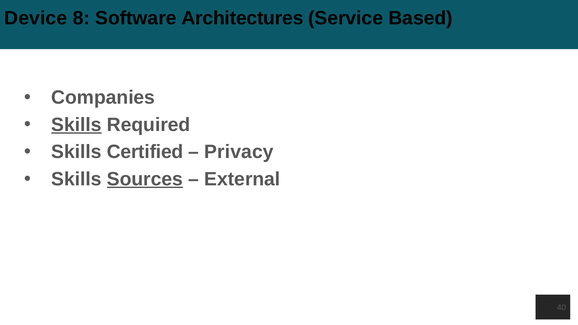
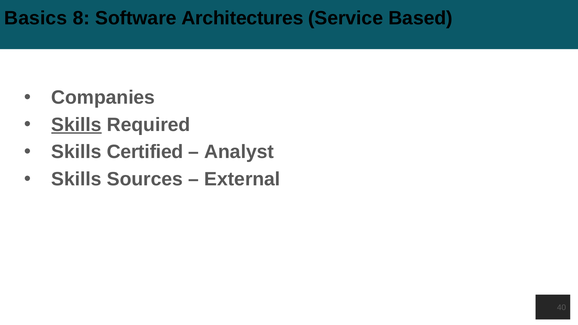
Device: Device -> Basics
Privacy: Privacy -> Analyst
Sources underline: present -> none
